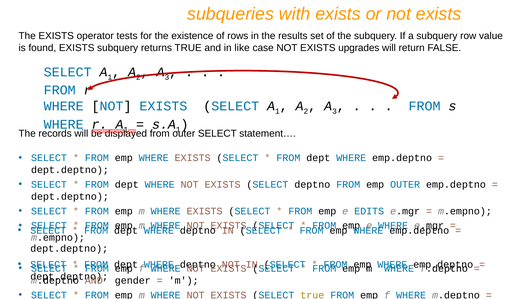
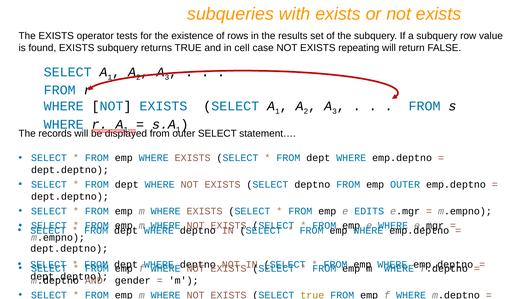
like: like -> cell
upgrades: upgrades -> repeating
